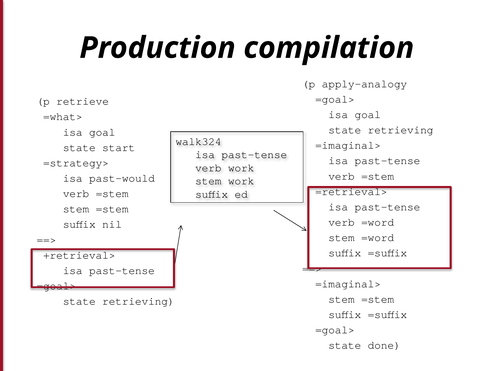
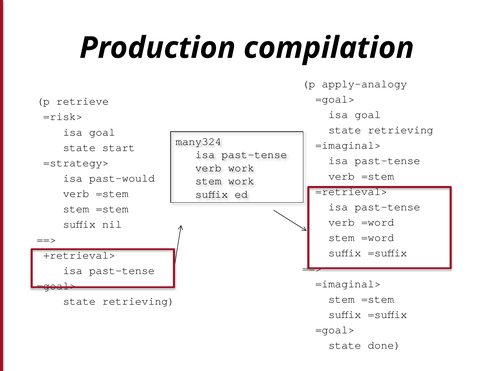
=what>: =what> -> =risk>
walk324: walk324 -> many324
